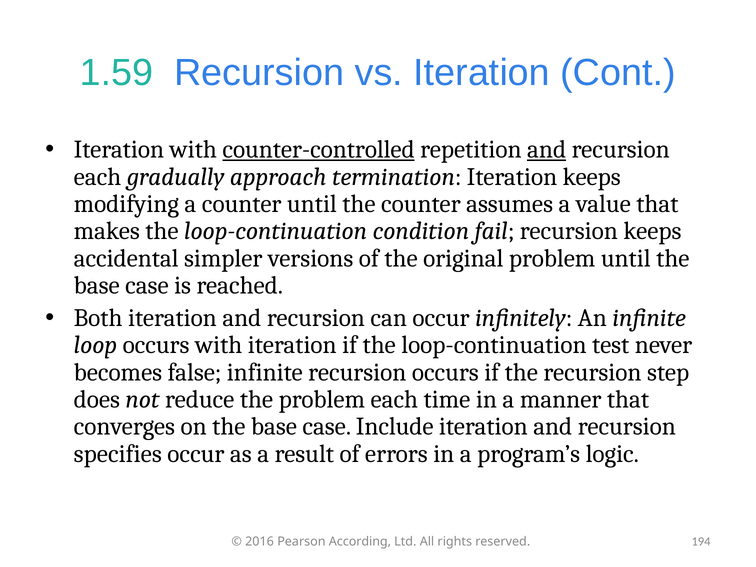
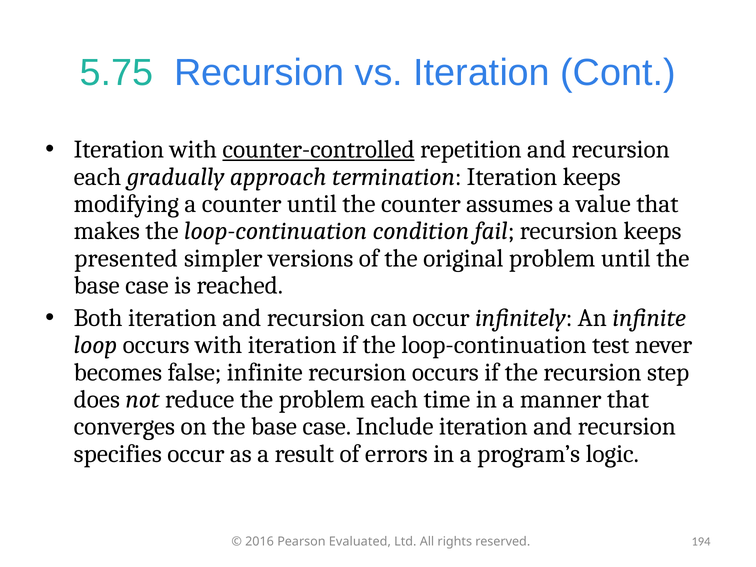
1.59: 1.59 -> 5.75
and at (547, 150) underline: present -> none
accidental: accidental -> presented
According: According -> Evaluated
